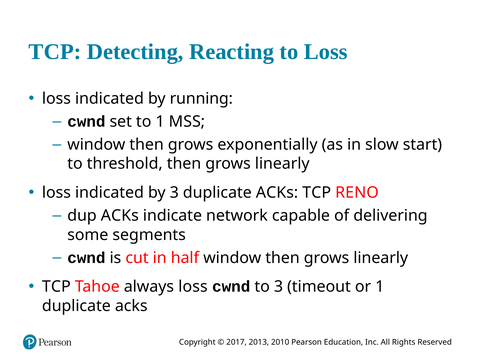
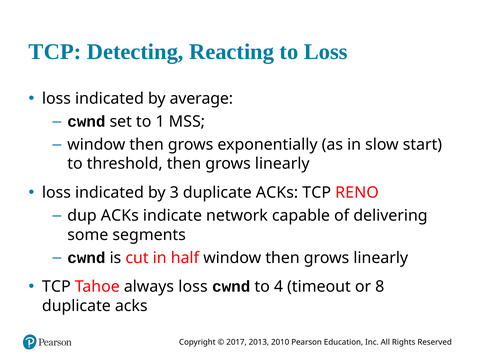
running: running -> average
to 3: 3 -> 4
or 1: 1 -> 8
